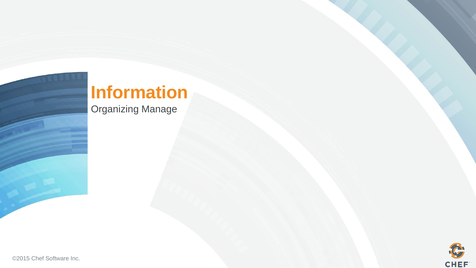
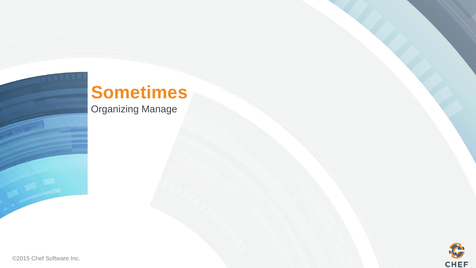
Information: Information -> Sometimes
